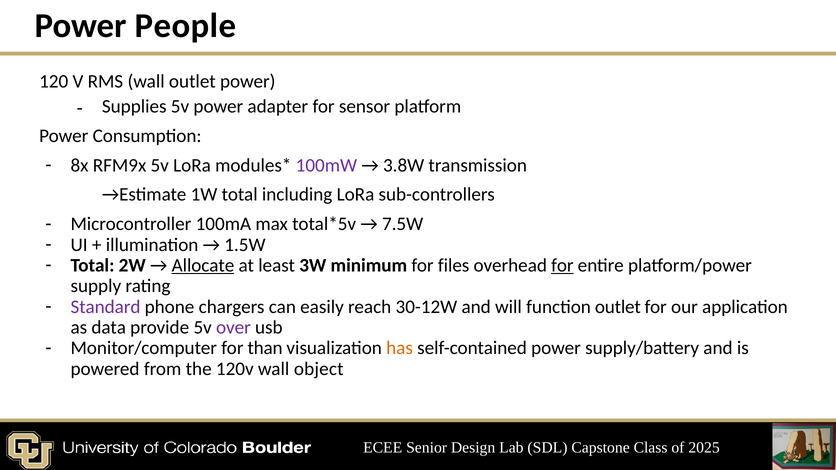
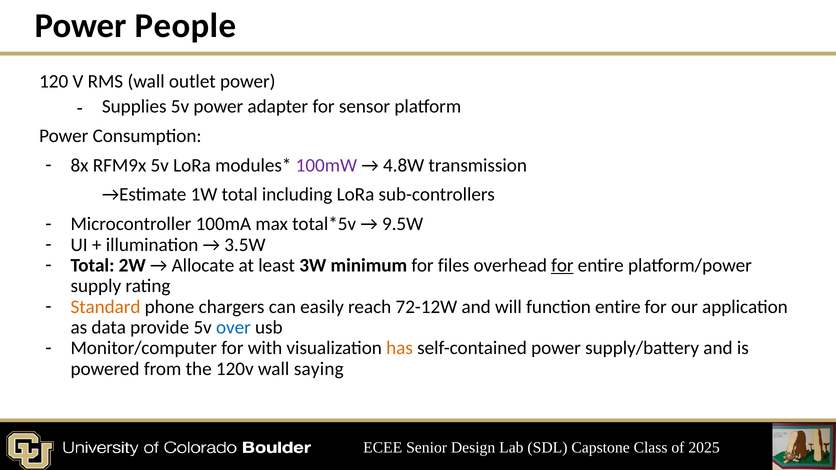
3.8W: 3.8W -> 4.8W
7.5W: 7.5W -> 9.5W
1.5W: 1.5W -> 3.5W
Allocate underline: present -> none
Standard colour: purple -> orange
30-12W: 30-12W -> 72-12W
function outlet: outlet -> entire
over colour: purple -> blue
than: than -> with
object: object -> saying
